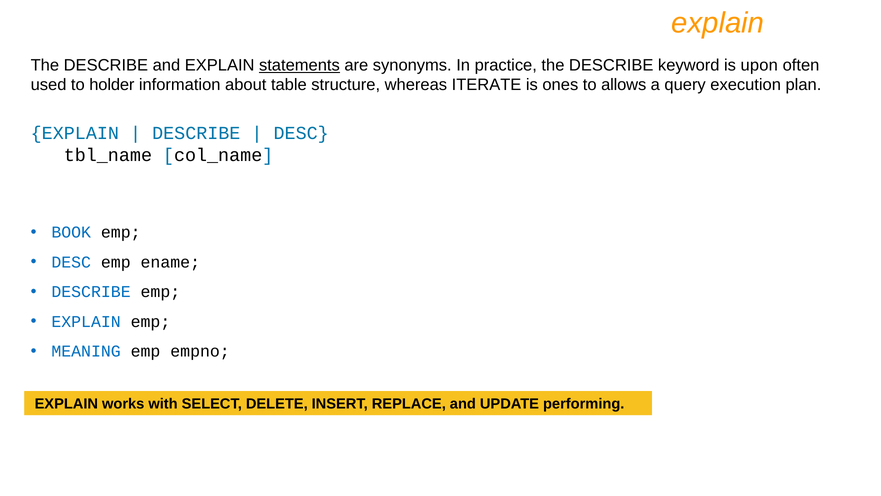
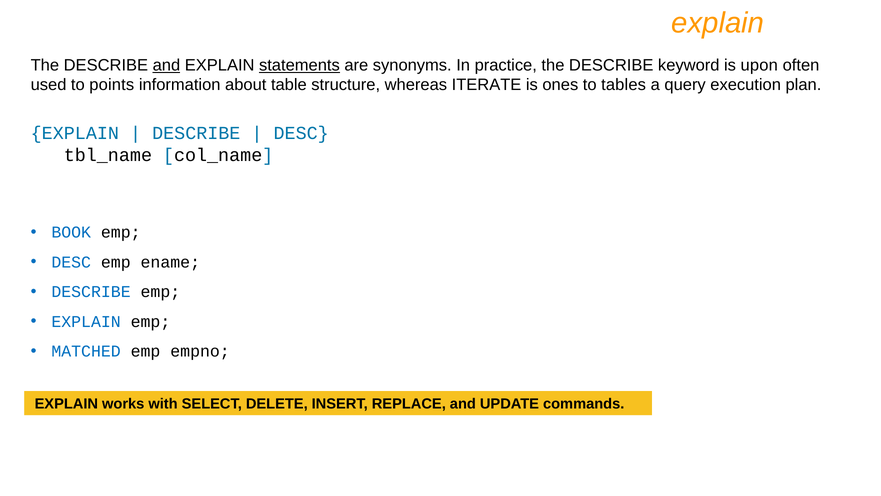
and at (166, 65) underline: none -> present
holder: holder -> points
allows: allows -> tables
MEANING: MEANING -> MATCHED
performing: performing -> commands
